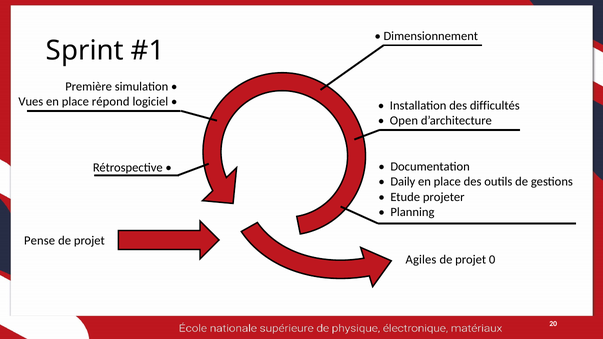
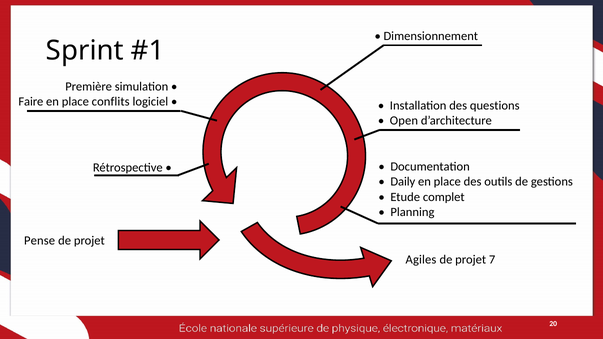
Vues: Vues -> Faire
répond: répond -> conflits
difficultés: difficultés -> questions
projeter: projeter -> complet
0: 0 -> 7
